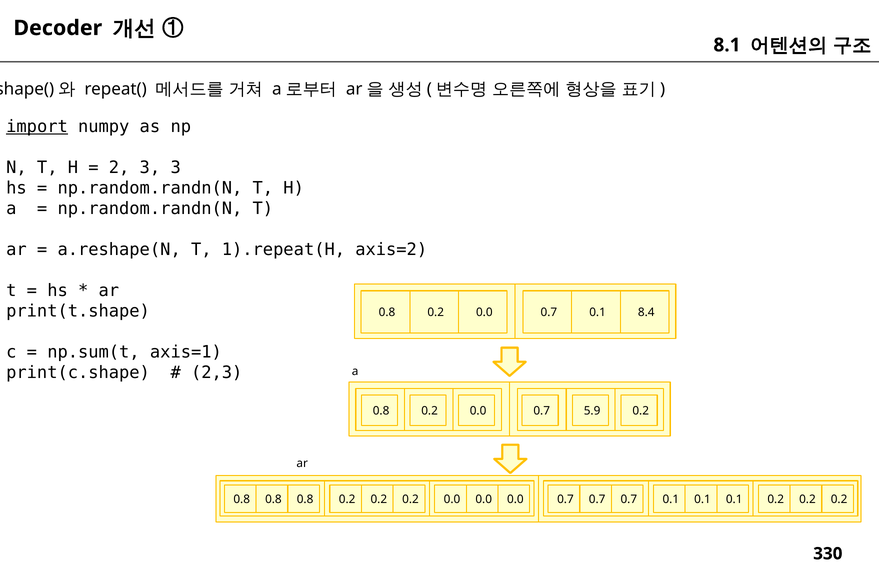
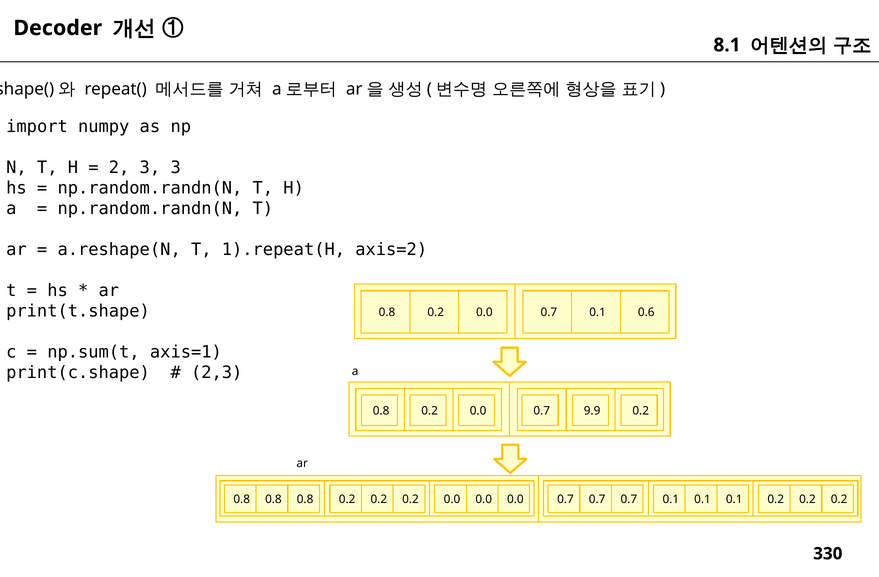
import underline: present -> none
8.4: 8.4 -> 0.6
5.9: 5.9 -> 9.9
